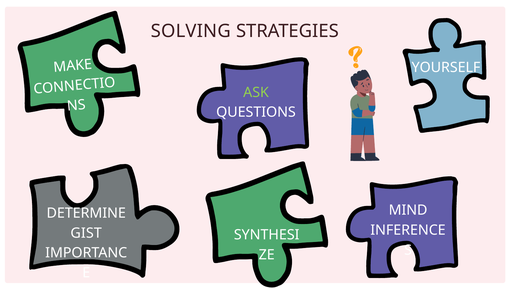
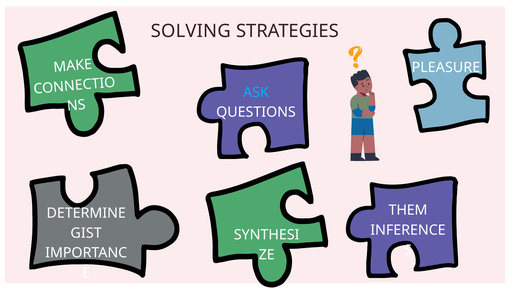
YOURSELF: YOURSELF -> PLEASURE
ASK colour: light green -> light blue
MIND: MIND -> THEM
